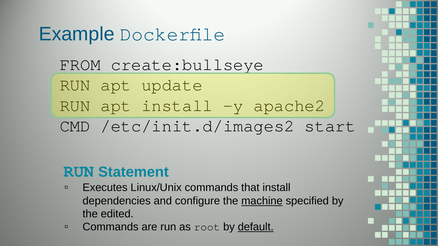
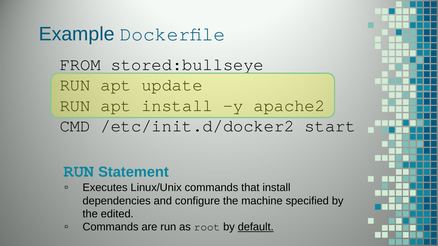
create:bullseye: create:bullseye -> stored:bullseye
/etc/init.d/images2: /etc/init.d/images2 -> /etc/init.d/docker2
machine underline: present -> none
